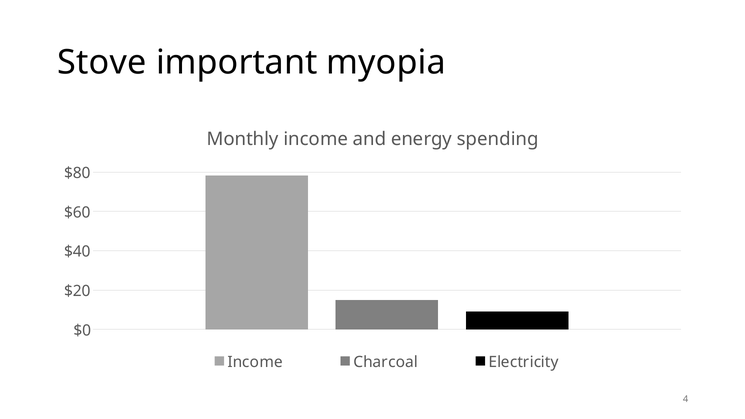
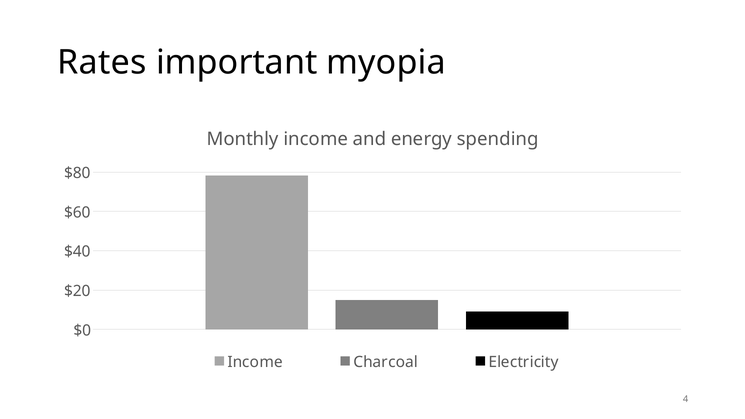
Stove: Stove -> Rates
